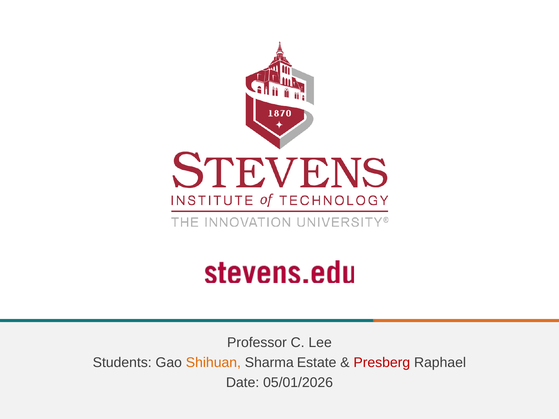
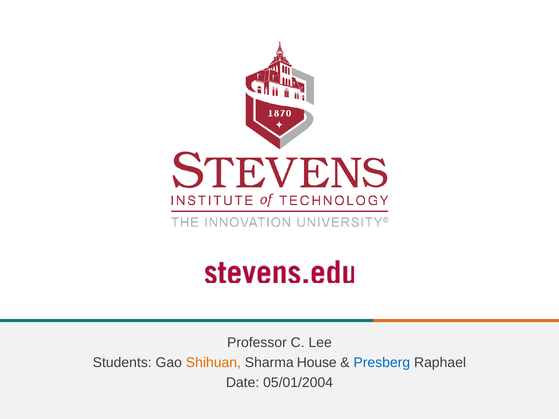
Estate: Estate -> House
Presberg colour: red -> blue
05/01/2026: 05/01/2026 -> 05/01/2004
